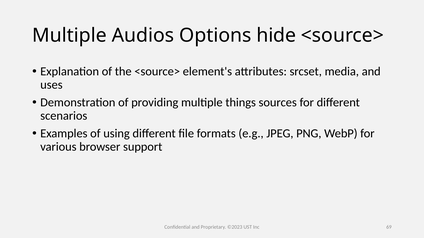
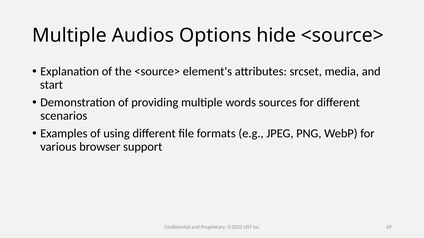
uses: uses -> start
things: things -> words
